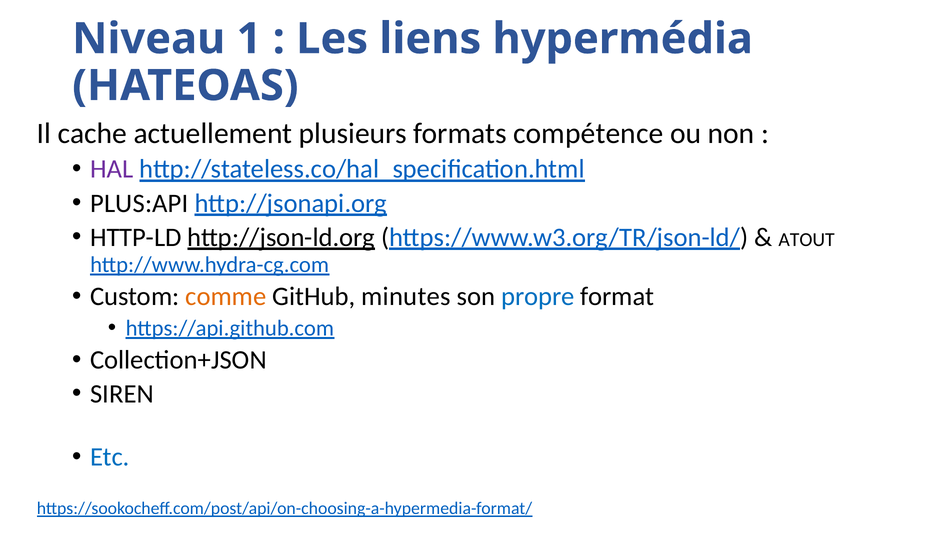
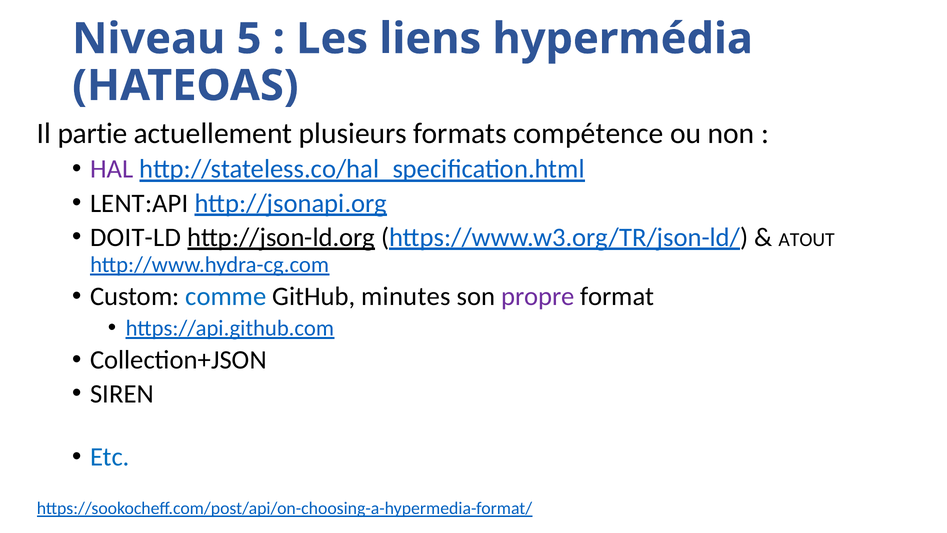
1: 1 -> 5
cache: cache -> partie
PLUS:API: PLUS:API -> LENT:API
HTTP-LD: HTTP-LD -> DOIT-LD
comme colour: orange -> blue
propre colour: blue -> purple
